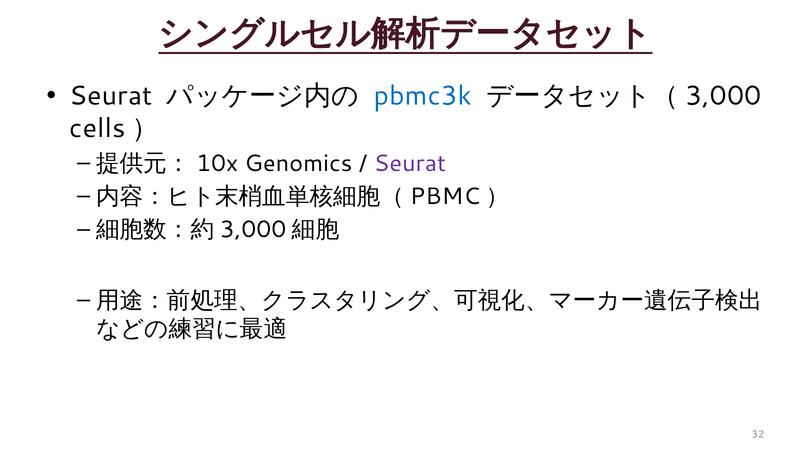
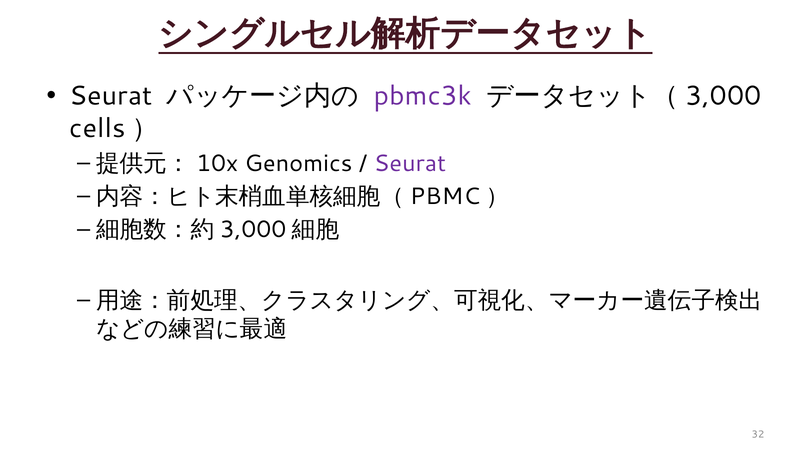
pbmc3k colour: blue -> purple
